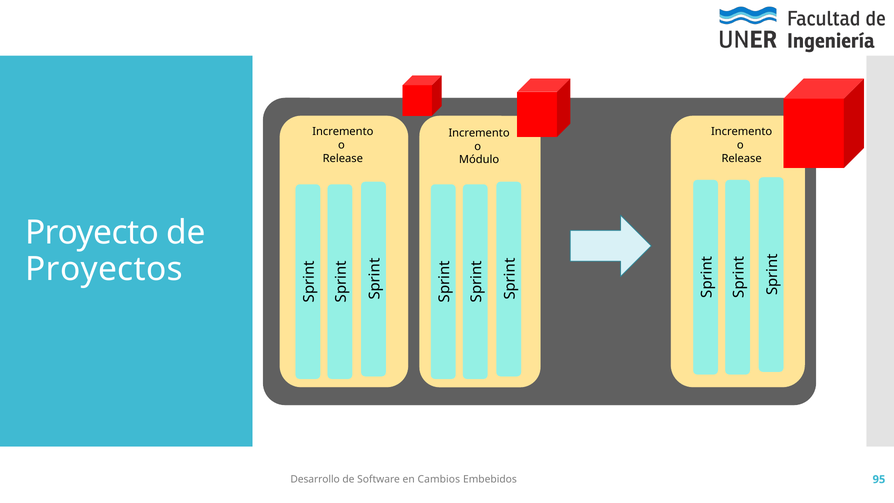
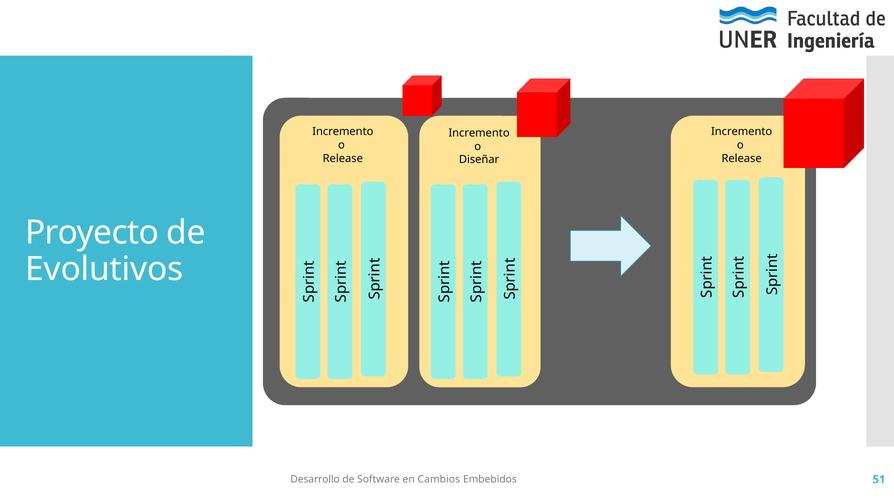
Módulo: Módulo -> Diseñar
Proyectos: Proyectos -> Evolutivos
95: 95 -> 51
